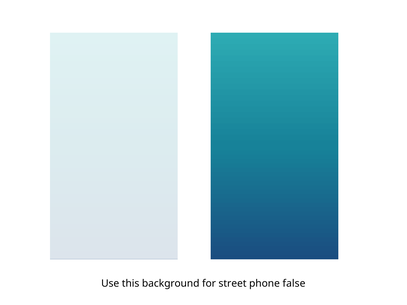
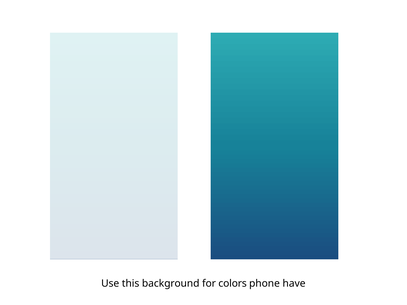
street: street -> colors
false: false -> have
